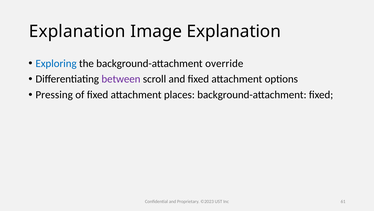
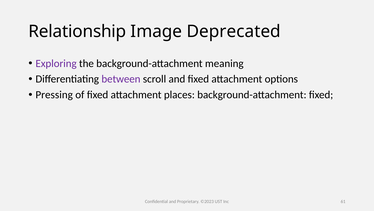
Explanation at (77, 31): Explanation -> Relationship
Image Explanation: Explanation -> Deprecated
Exploring colour: blue -> purple
override: override -> meaning
